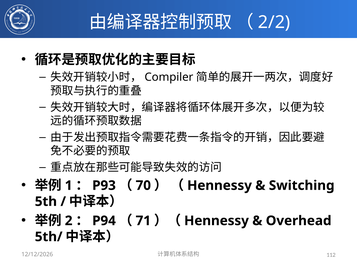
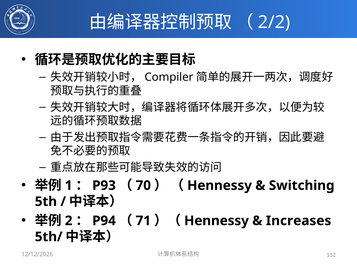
Overhead: Overhead -> Increases
